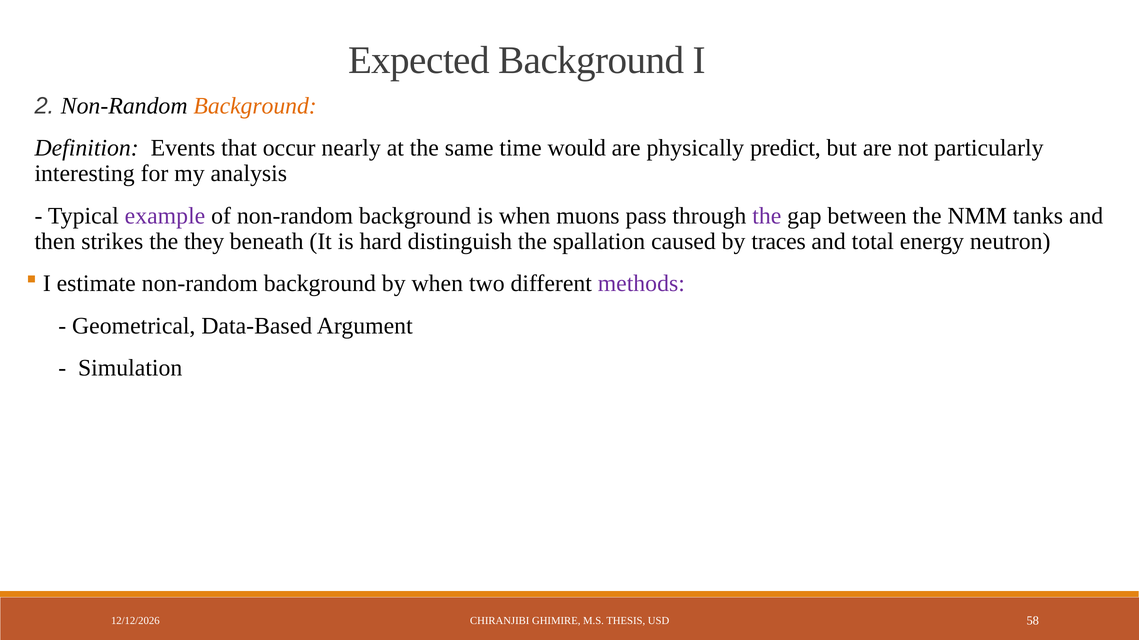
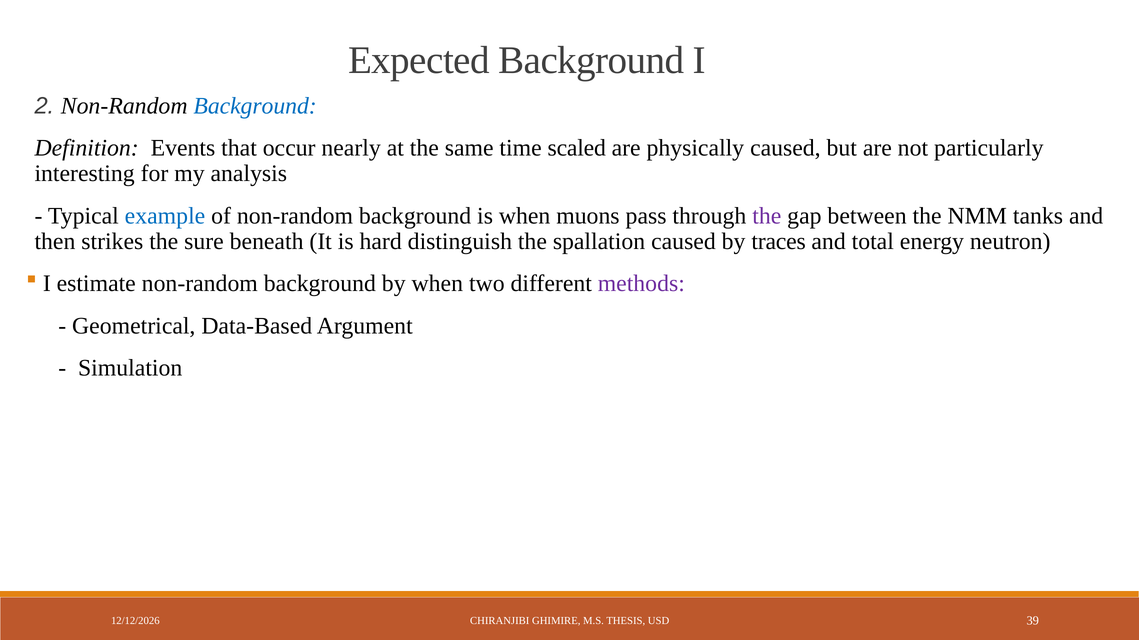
Background at (255, 106) colour: orange -> blue
would: would -> scaled
physically predict: predict -> caused
example colour: purple -> blue
they: they -> sure
58: 58 -> 39
